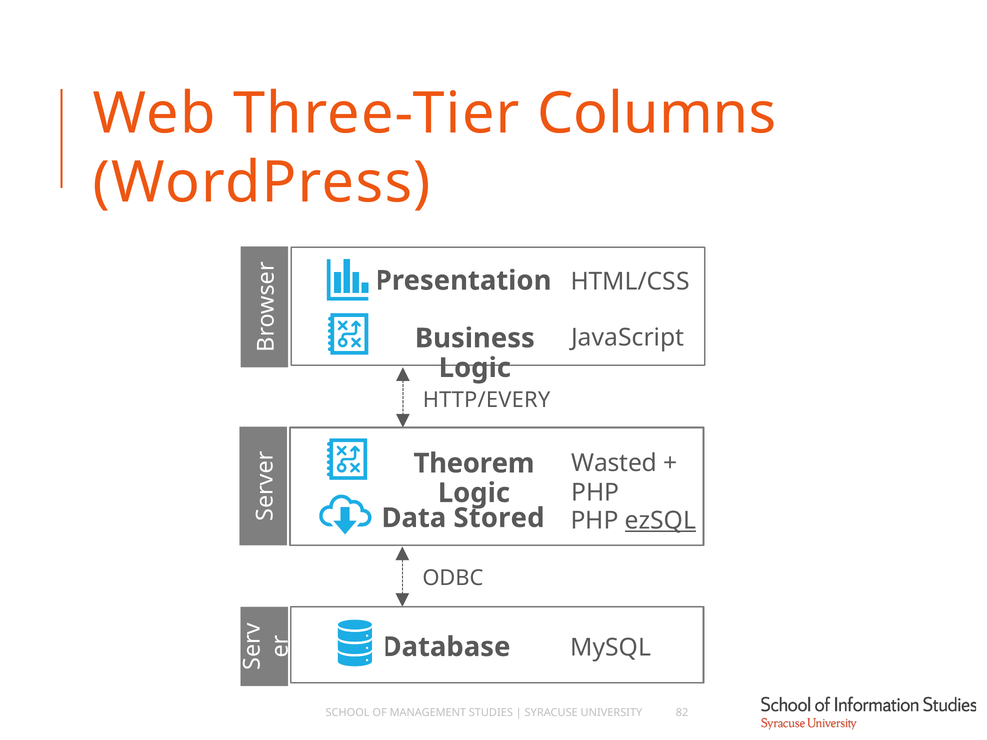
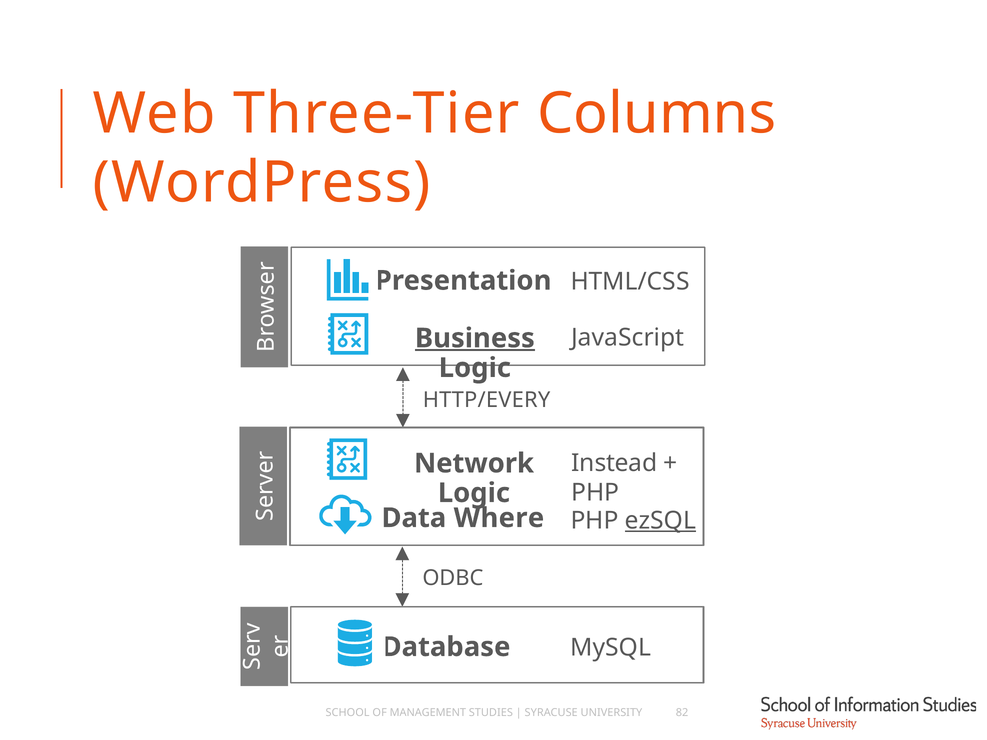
Business underline: none -> present
Wasted: Wasted -> Instead
Theorem: Theorem -> Network
Stored: Stored -> Where
